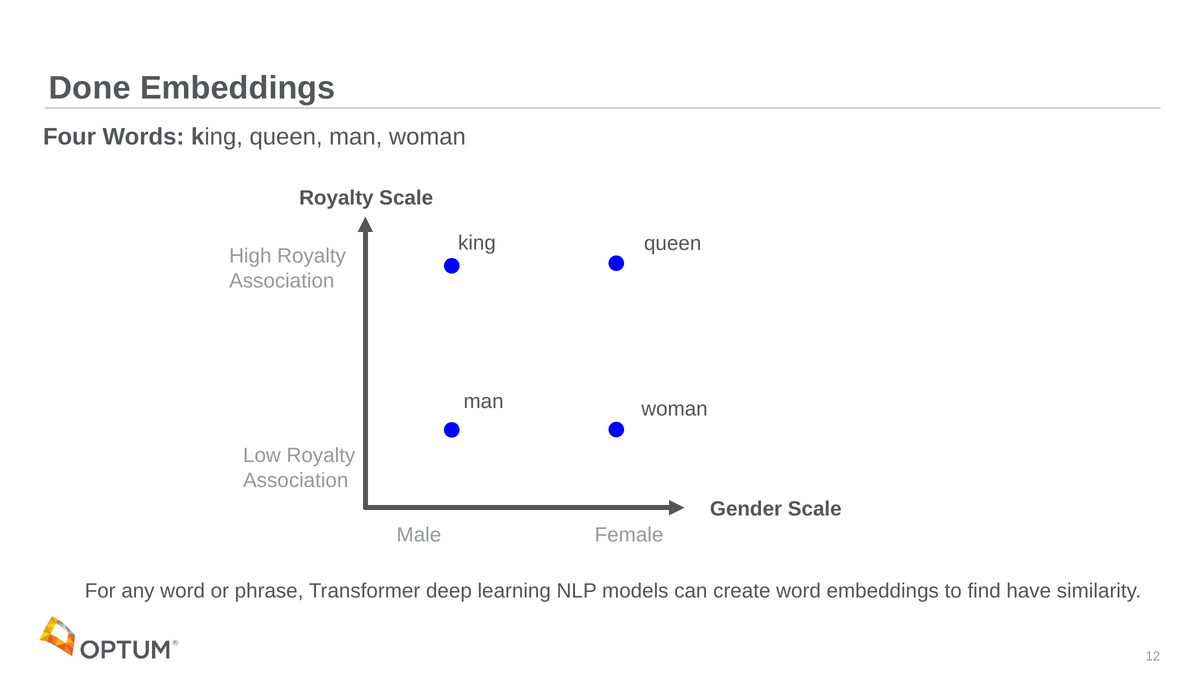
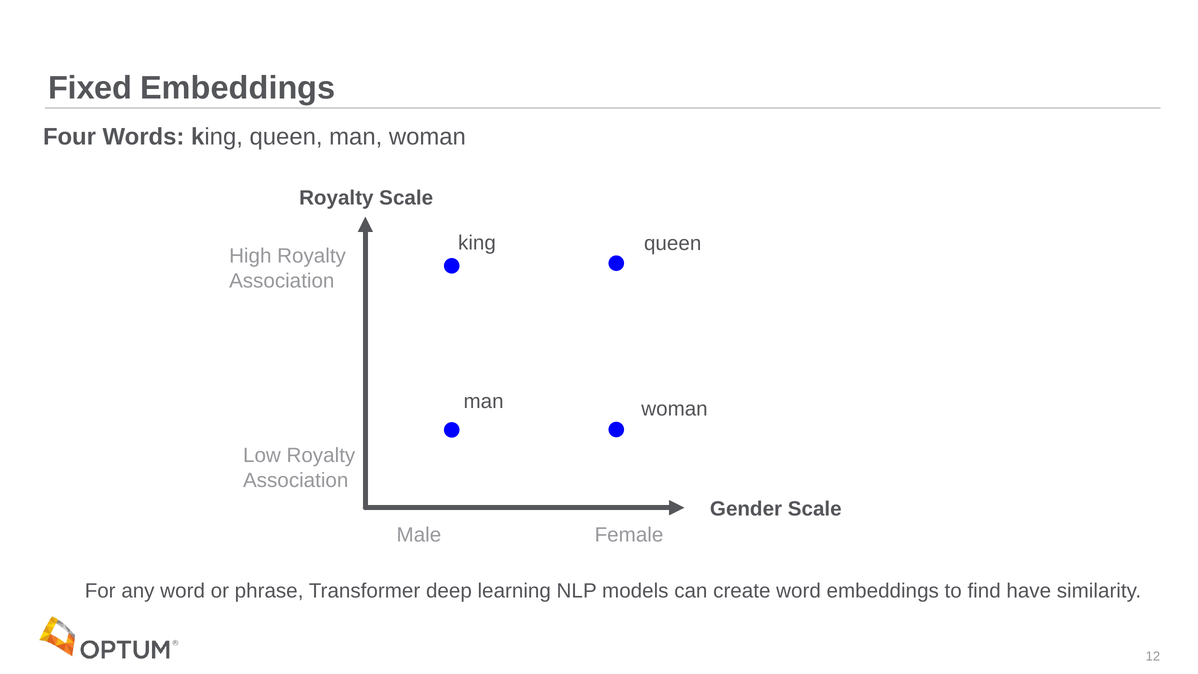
Done: Done -> Fixed
